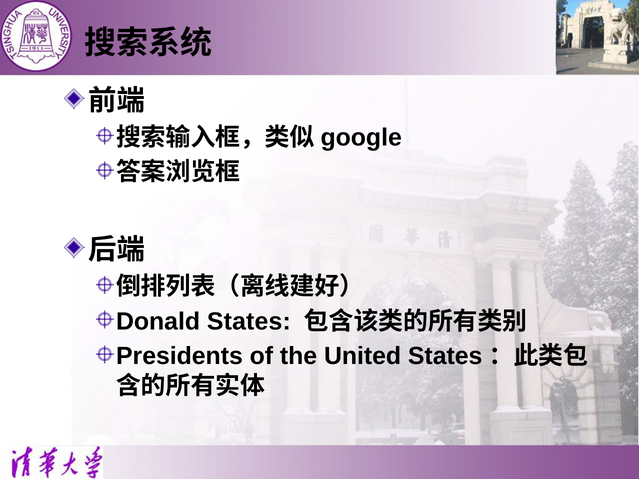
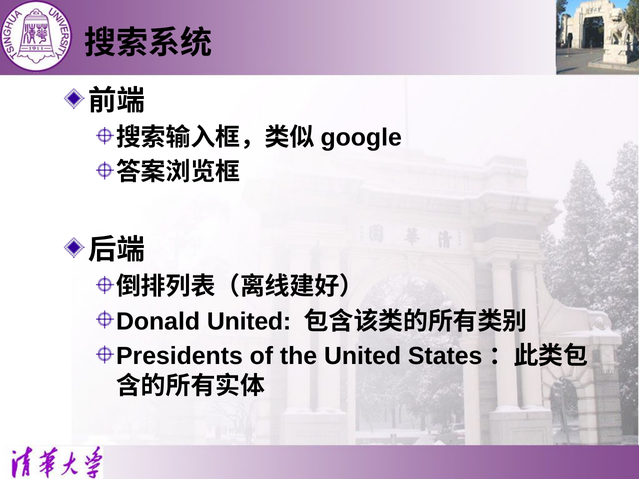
Donald States: States -> United
